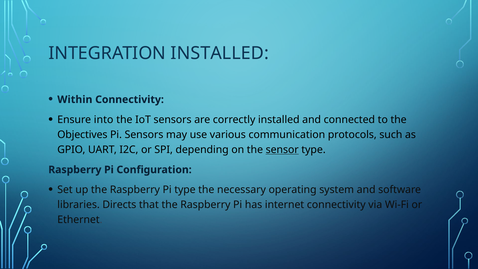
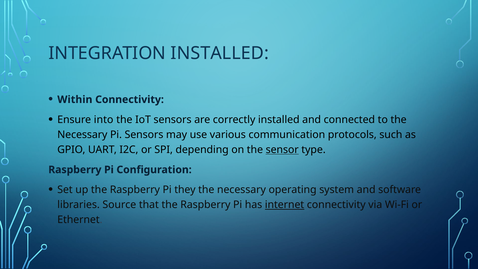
Objectives at (82, 135): Objectives -> Necessary
Pi type: type -> they
Directs: Directs -> Source
internet underline: none -> present
